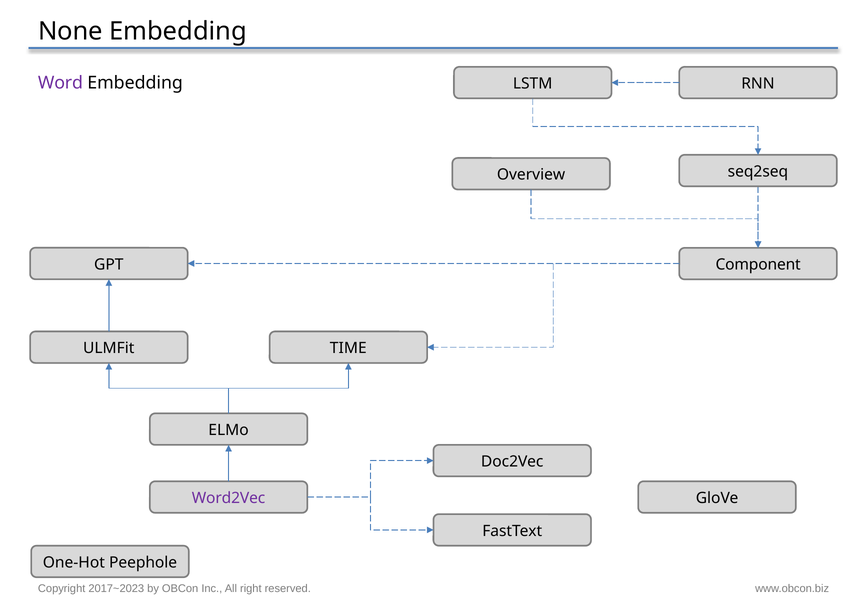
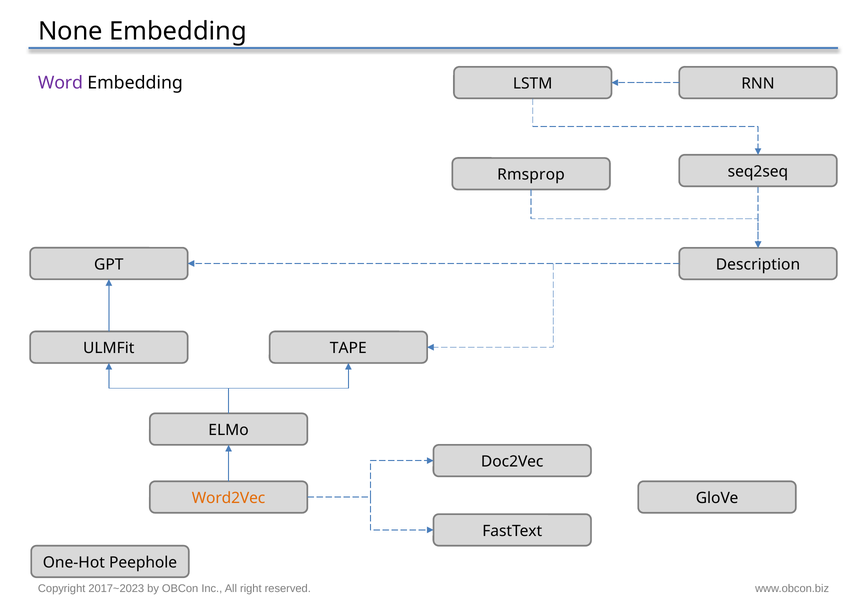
Overview: Overview -> Rmsprop
Component: Component -> Description
TIME: TIME -> TAPE
Word2Vec colour: purple -> orange
